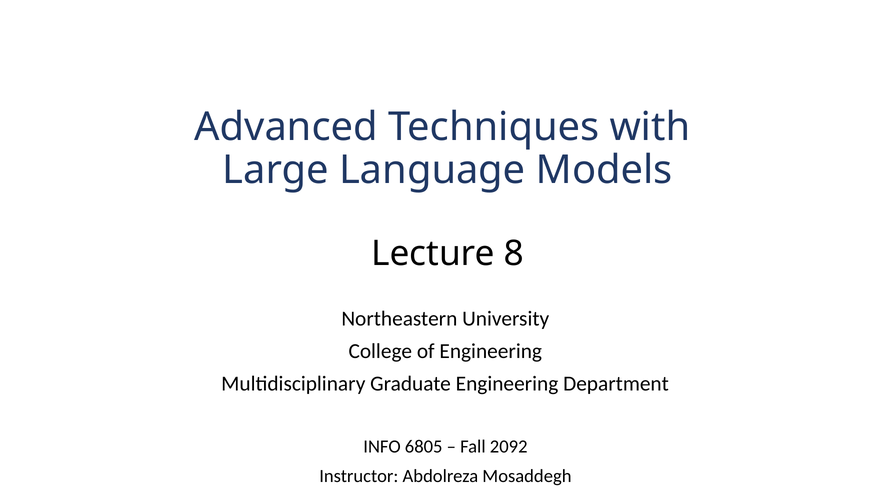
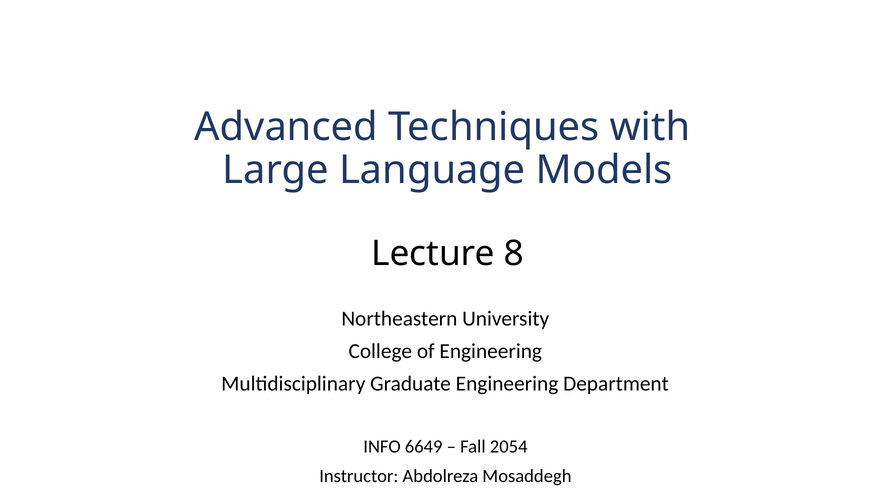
6805: 6805 -> 6649
2092: 2092 -> 2054
